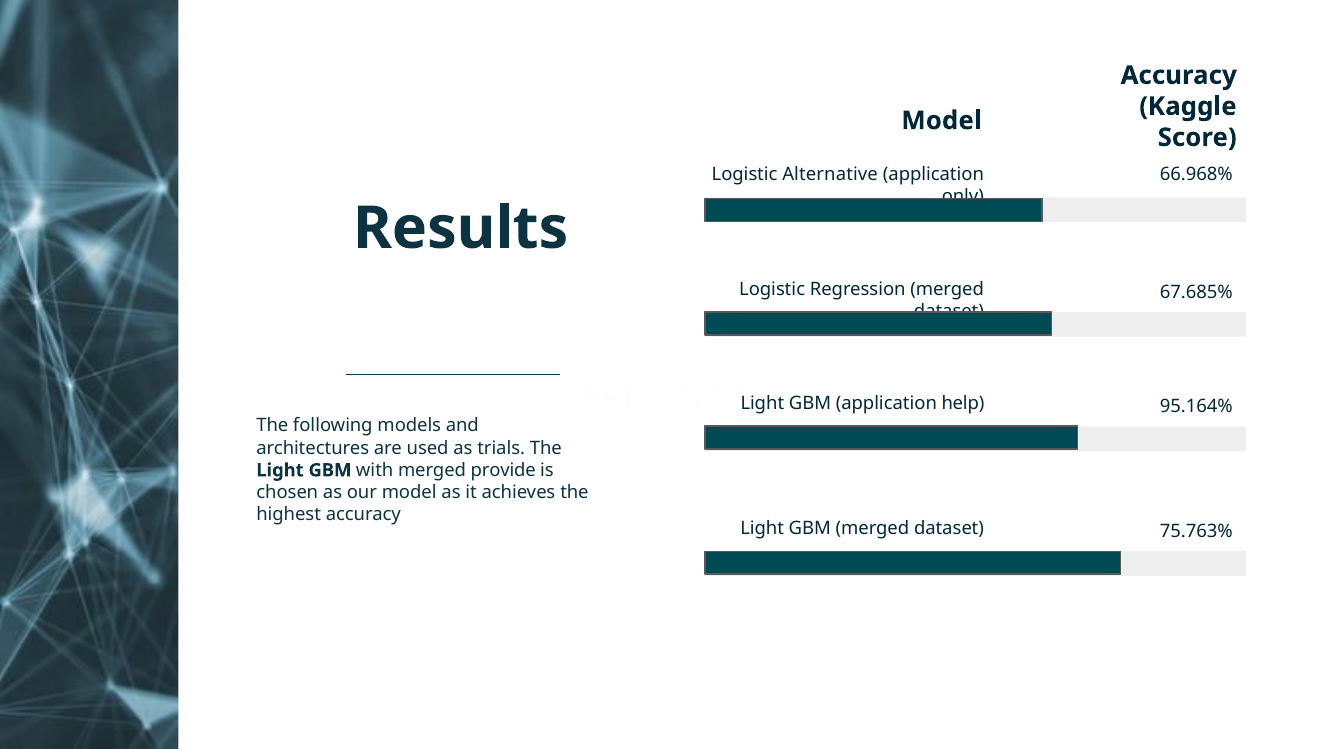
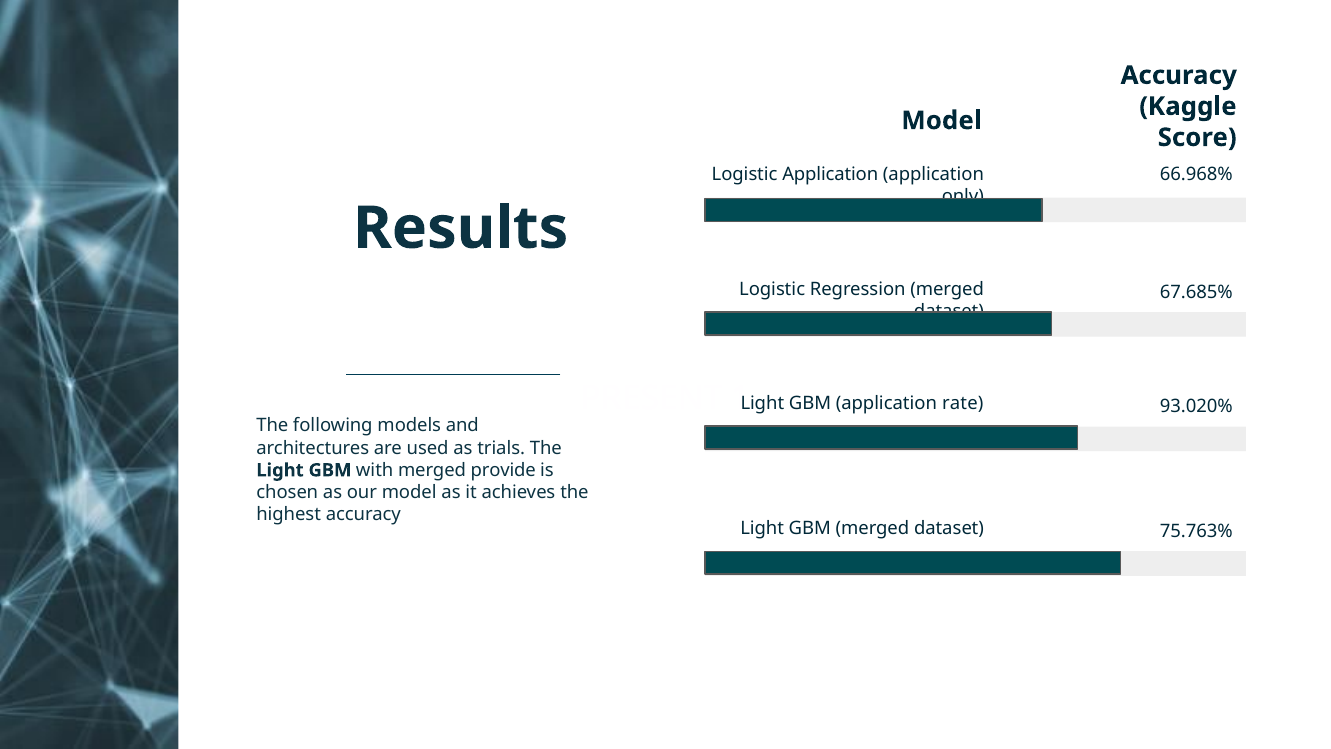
Logistic Alternative: Alternative -> Application
help: help -> rate
95.164%: 95.164% -> 93.020%
